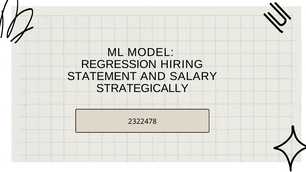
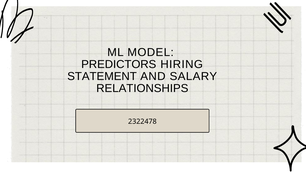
REGRESSION: REGRESSION -> PREDICTORS
STRATEGICALLY: STRATEGICALLY -> RELATIONSHIPS
